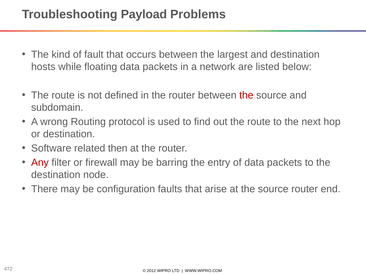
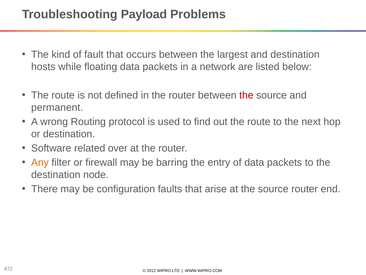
subdomain: subdomain -> permanent
then: then -> over
Any colour: red -> orange
